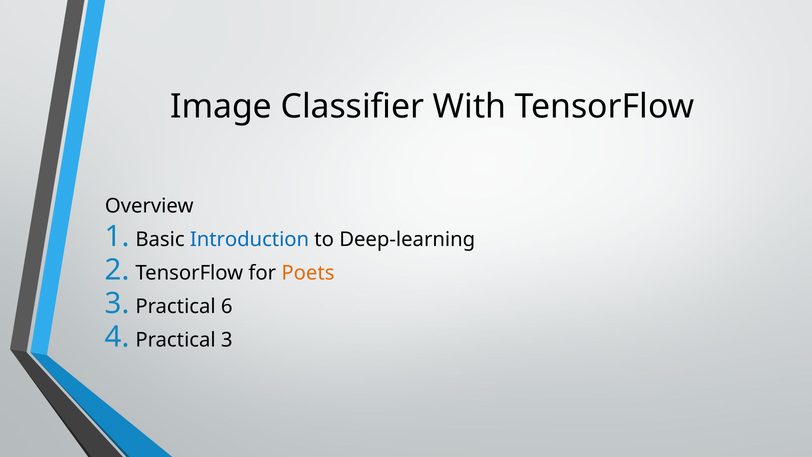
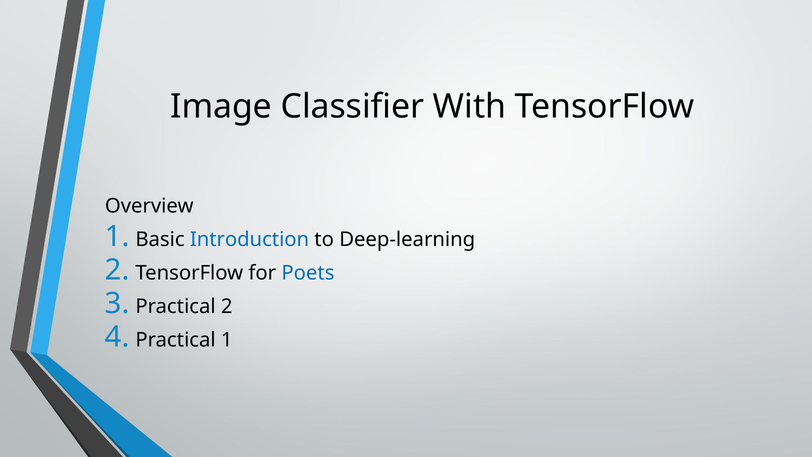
Poets colour: orange -> blue
Practical 6: 6 -> 2
Practical 3: 3 -> 1
